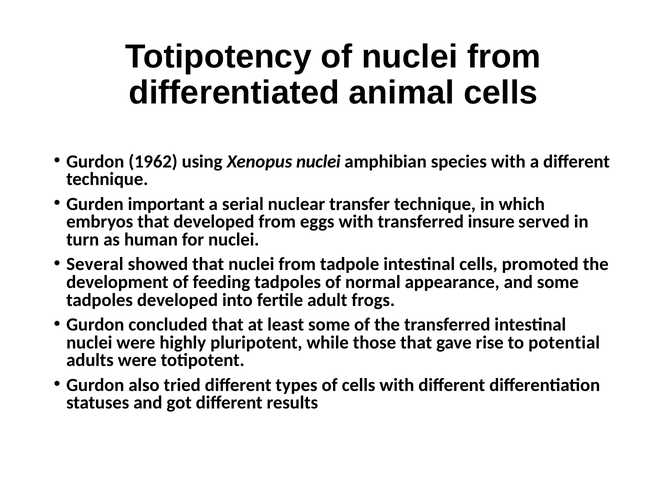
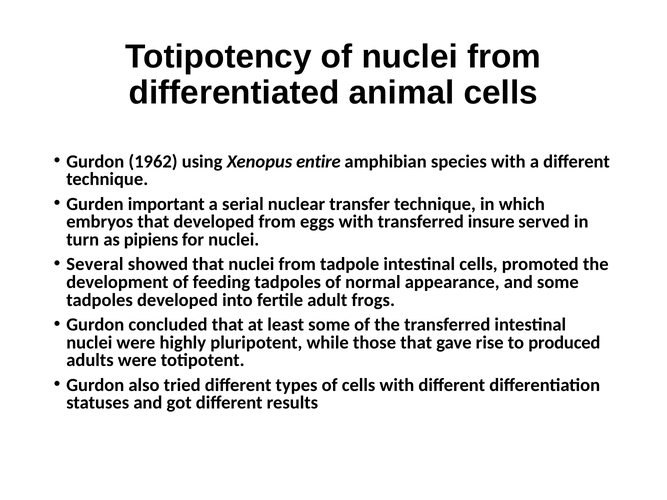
Xenopus nuclei: nuclei -> entire
human: human -> pipiens
potential: potential -> produced
